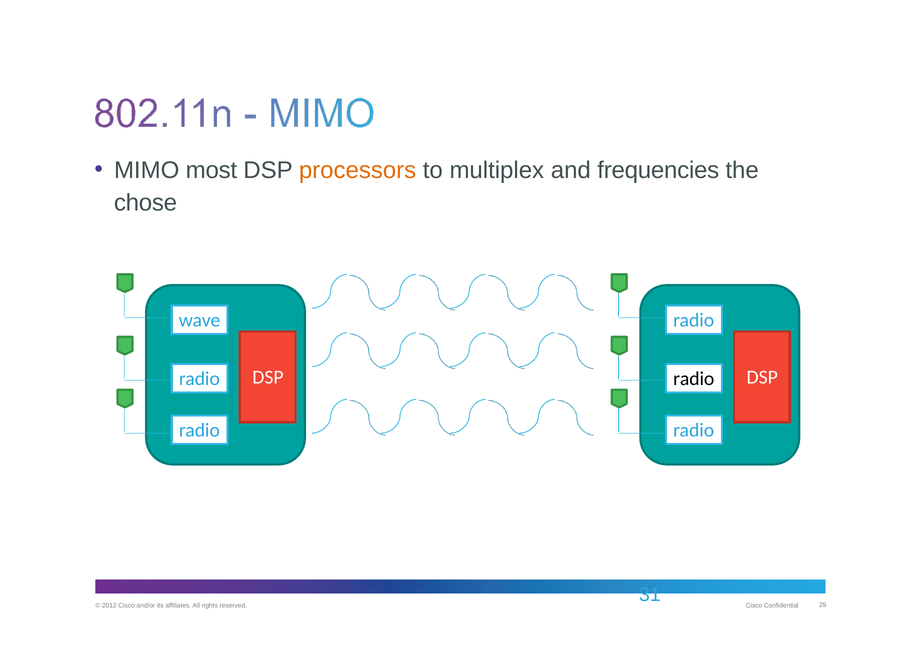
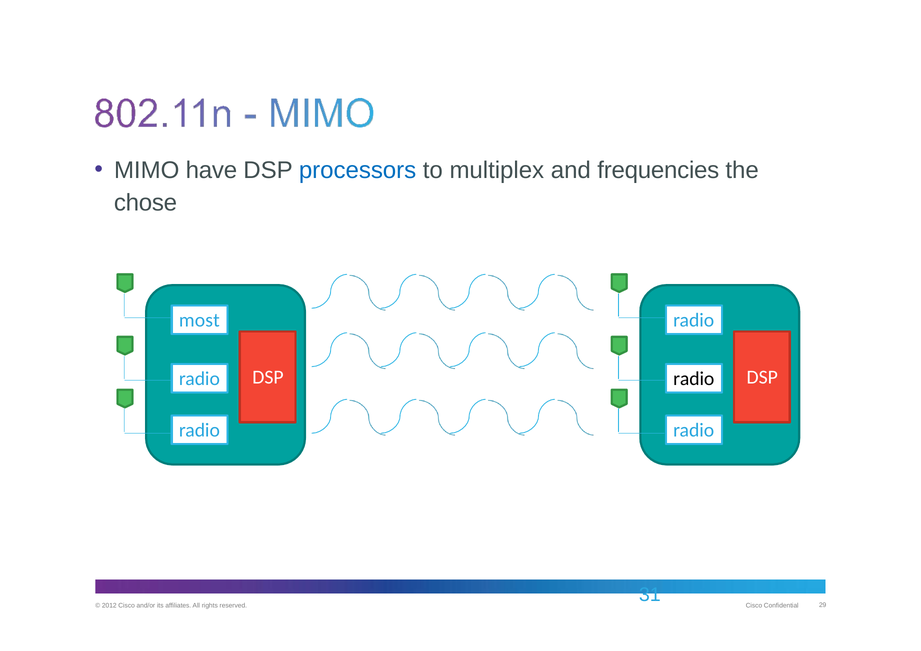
most: most -> have
processors colour: orange -> blue
wave: wave -> most
